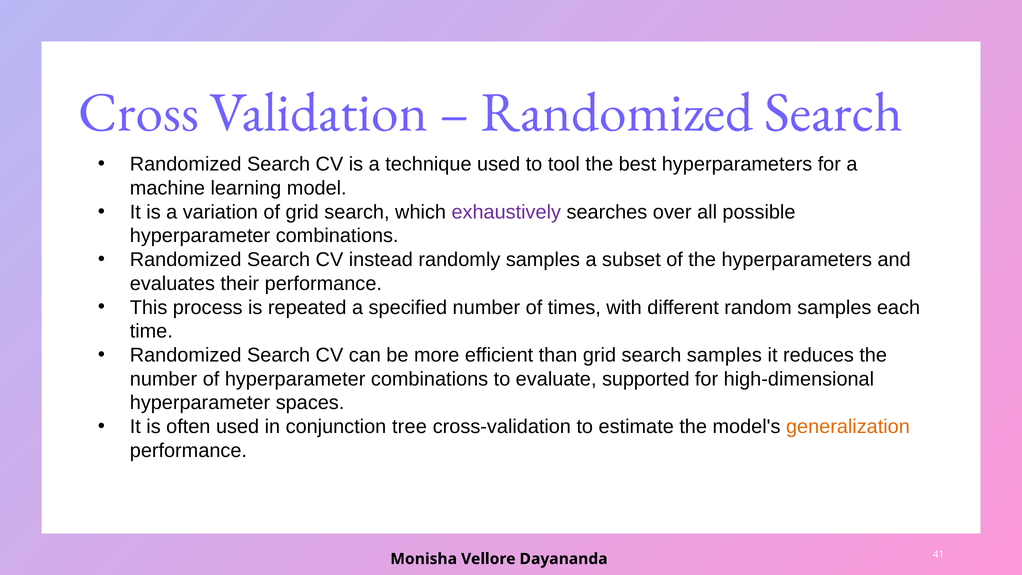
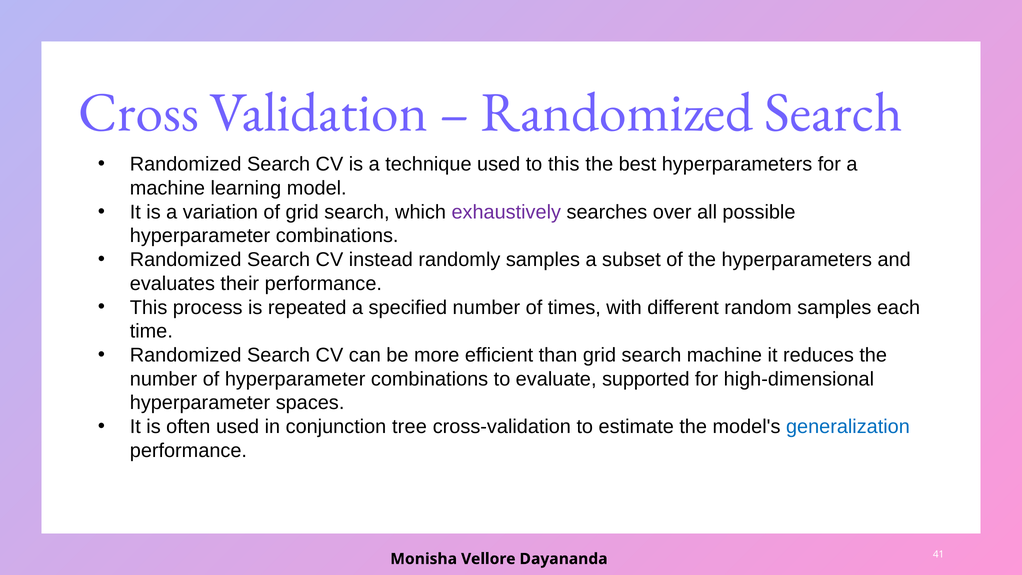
to tool: tool -> this
search samples: samples -> machine
generalization colour: orange -> blue
